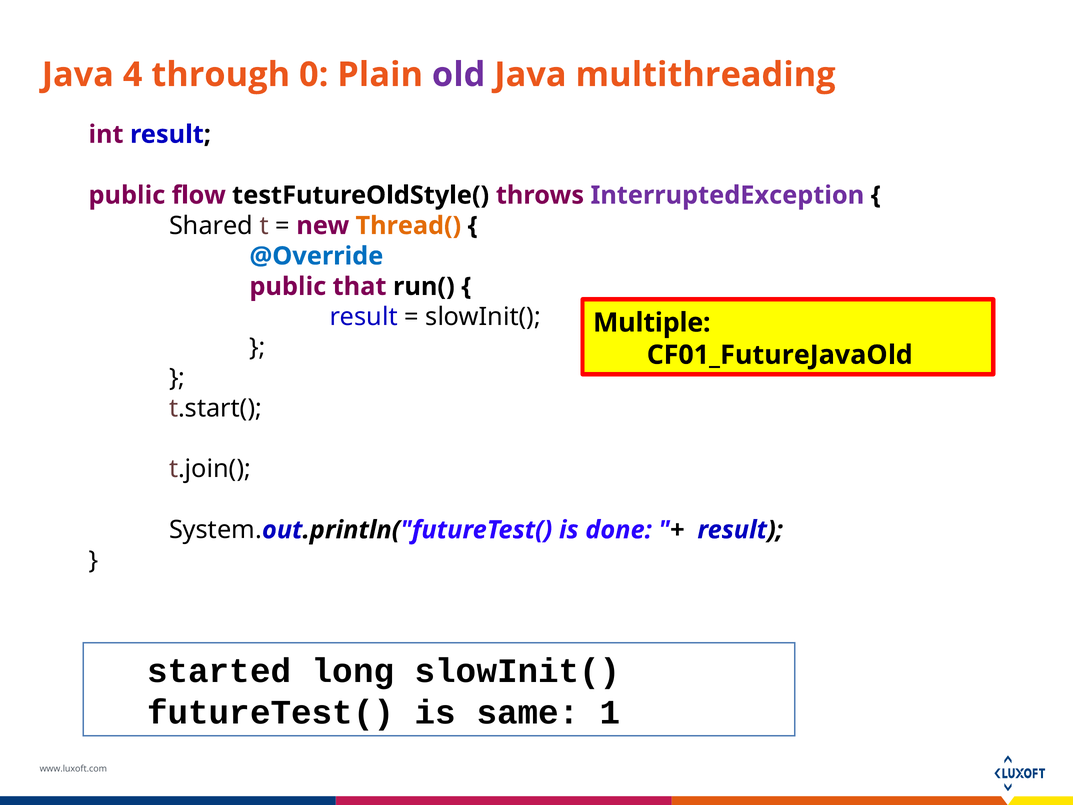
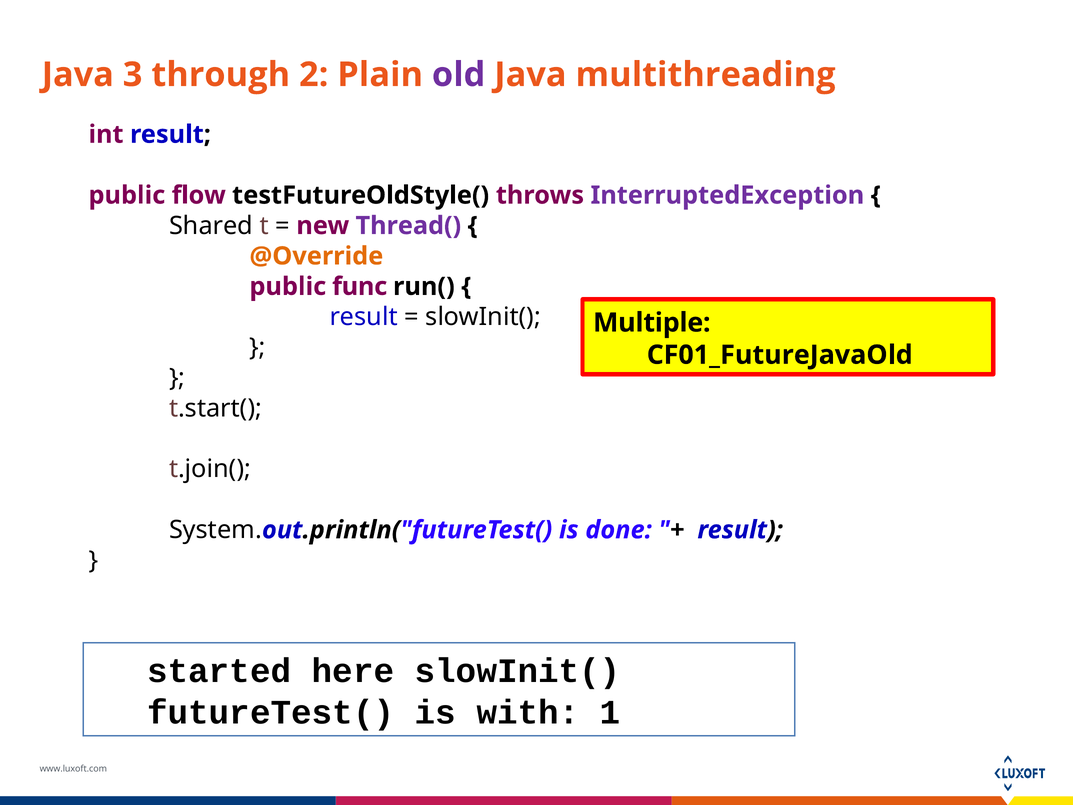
4: 4 -> 3
0: 0 -> 2
Thread( colour: orange -> purple
@Override colour: blue -> orange
that: that -> func
long: long -> here
same: same -> with
